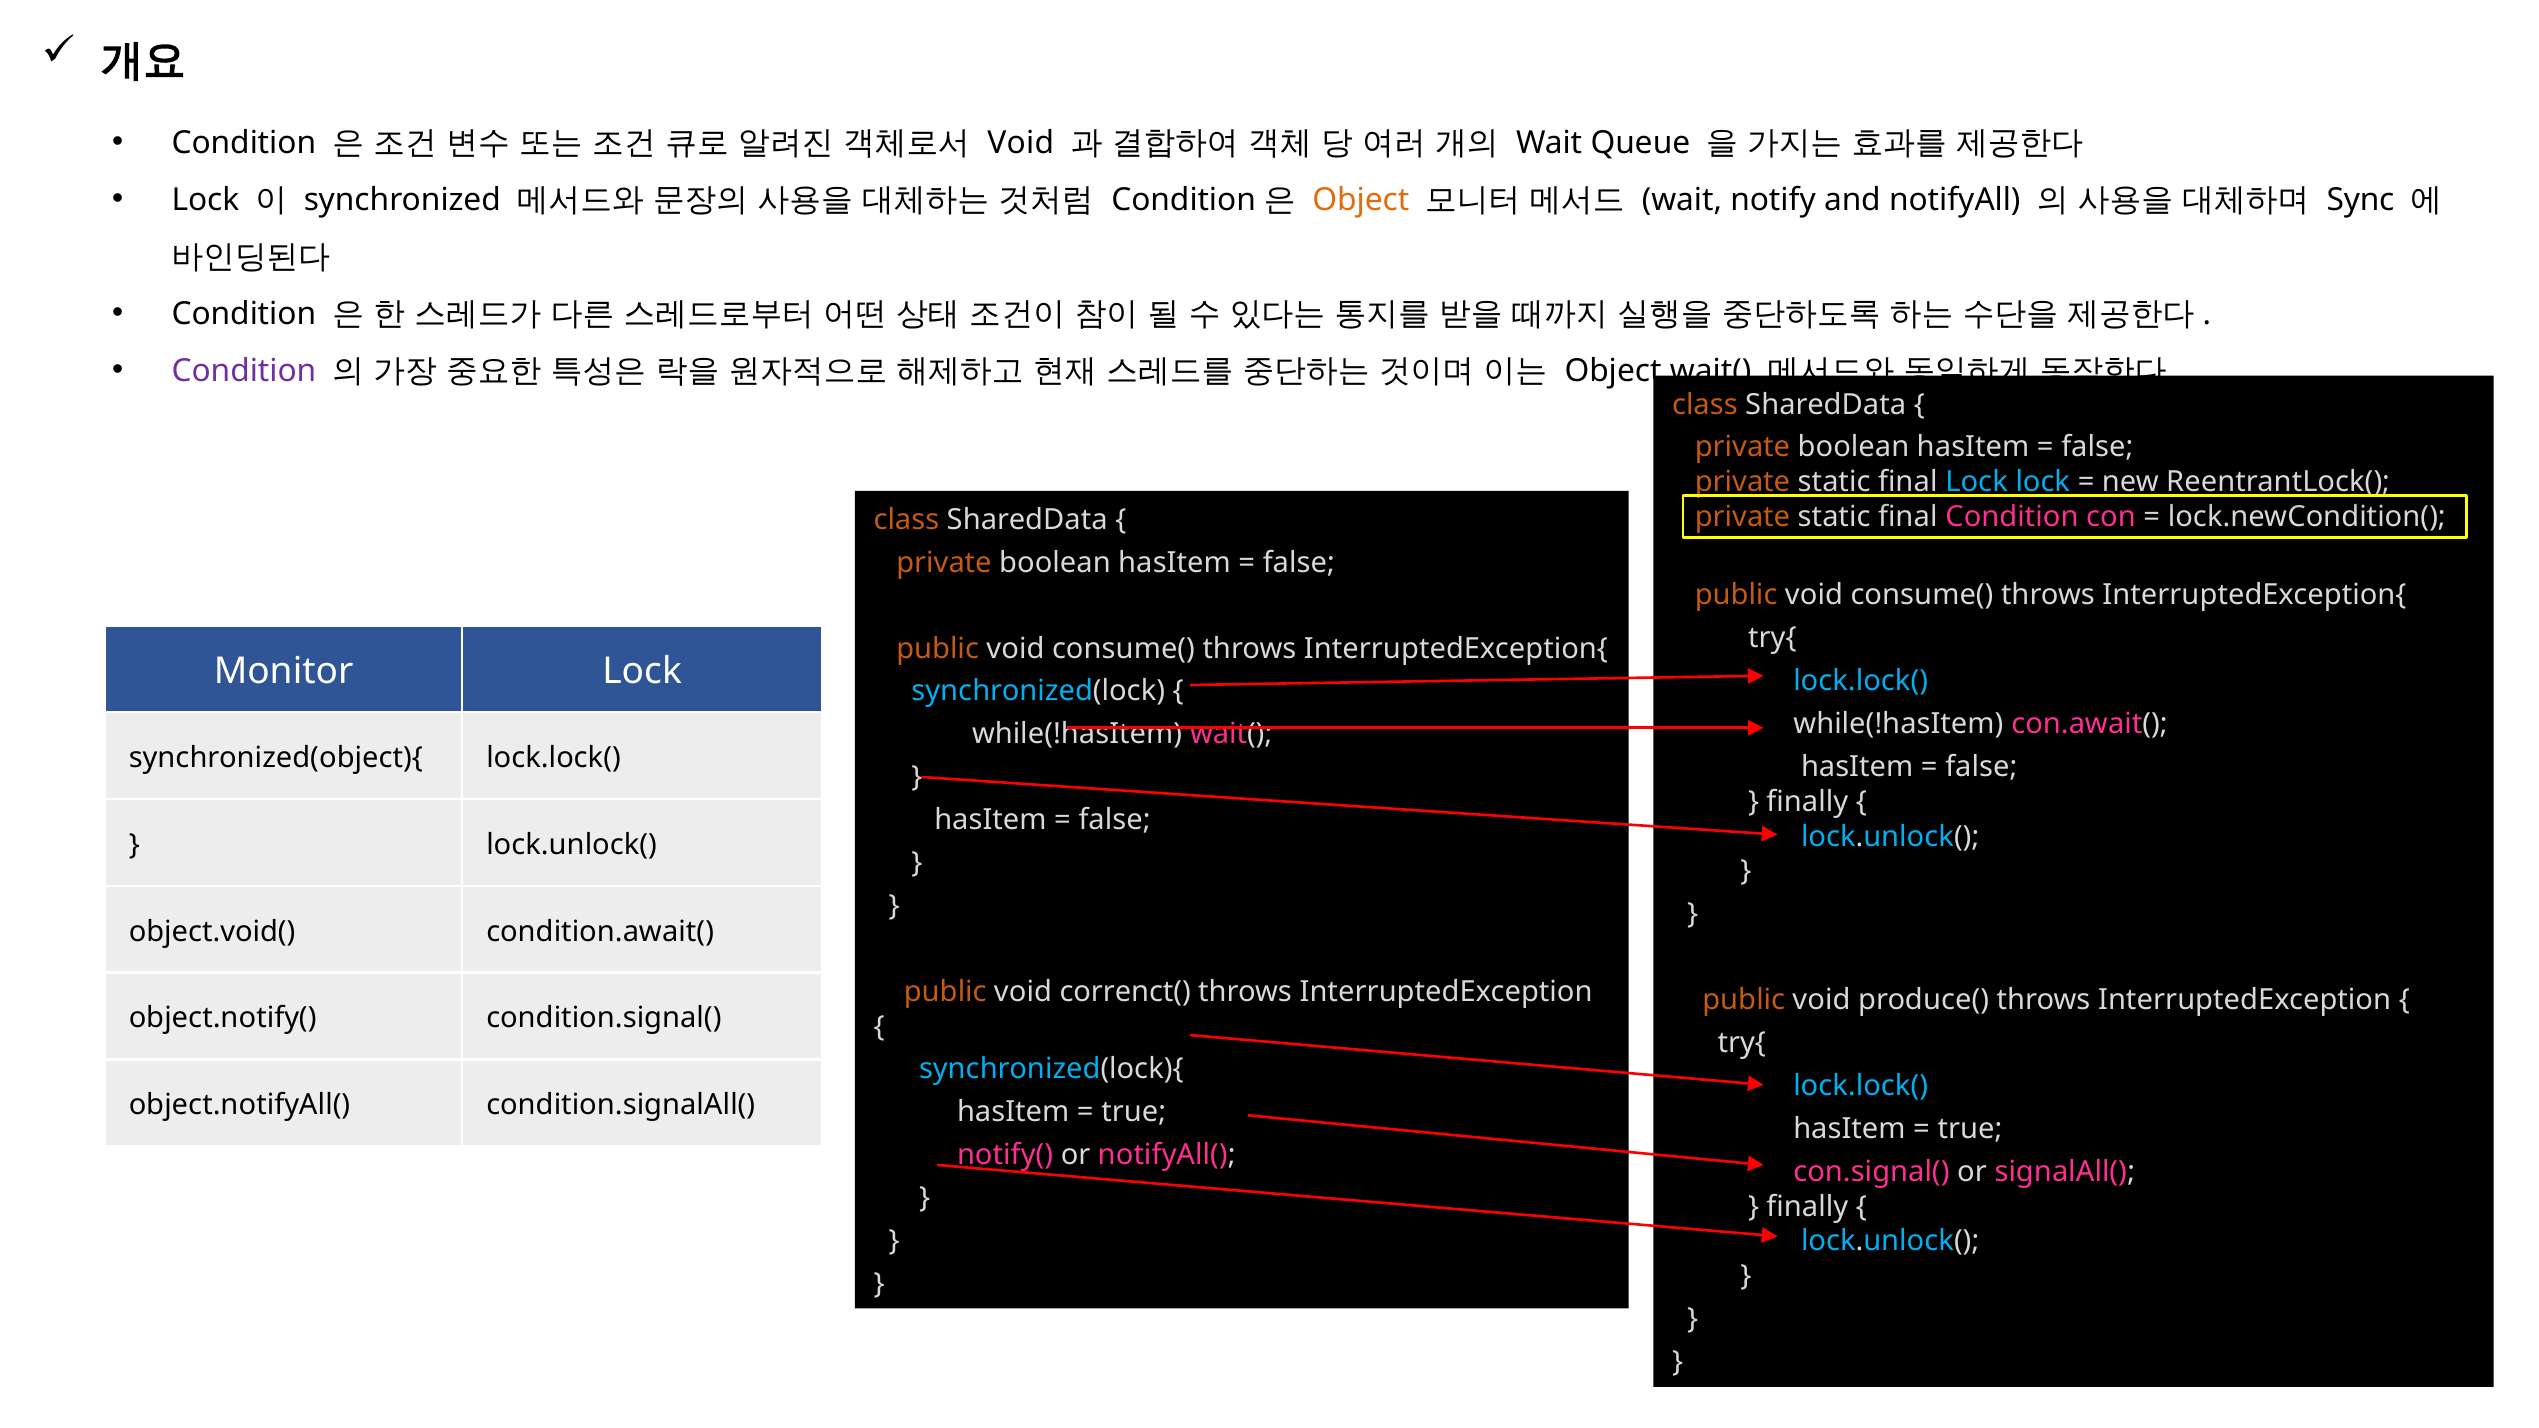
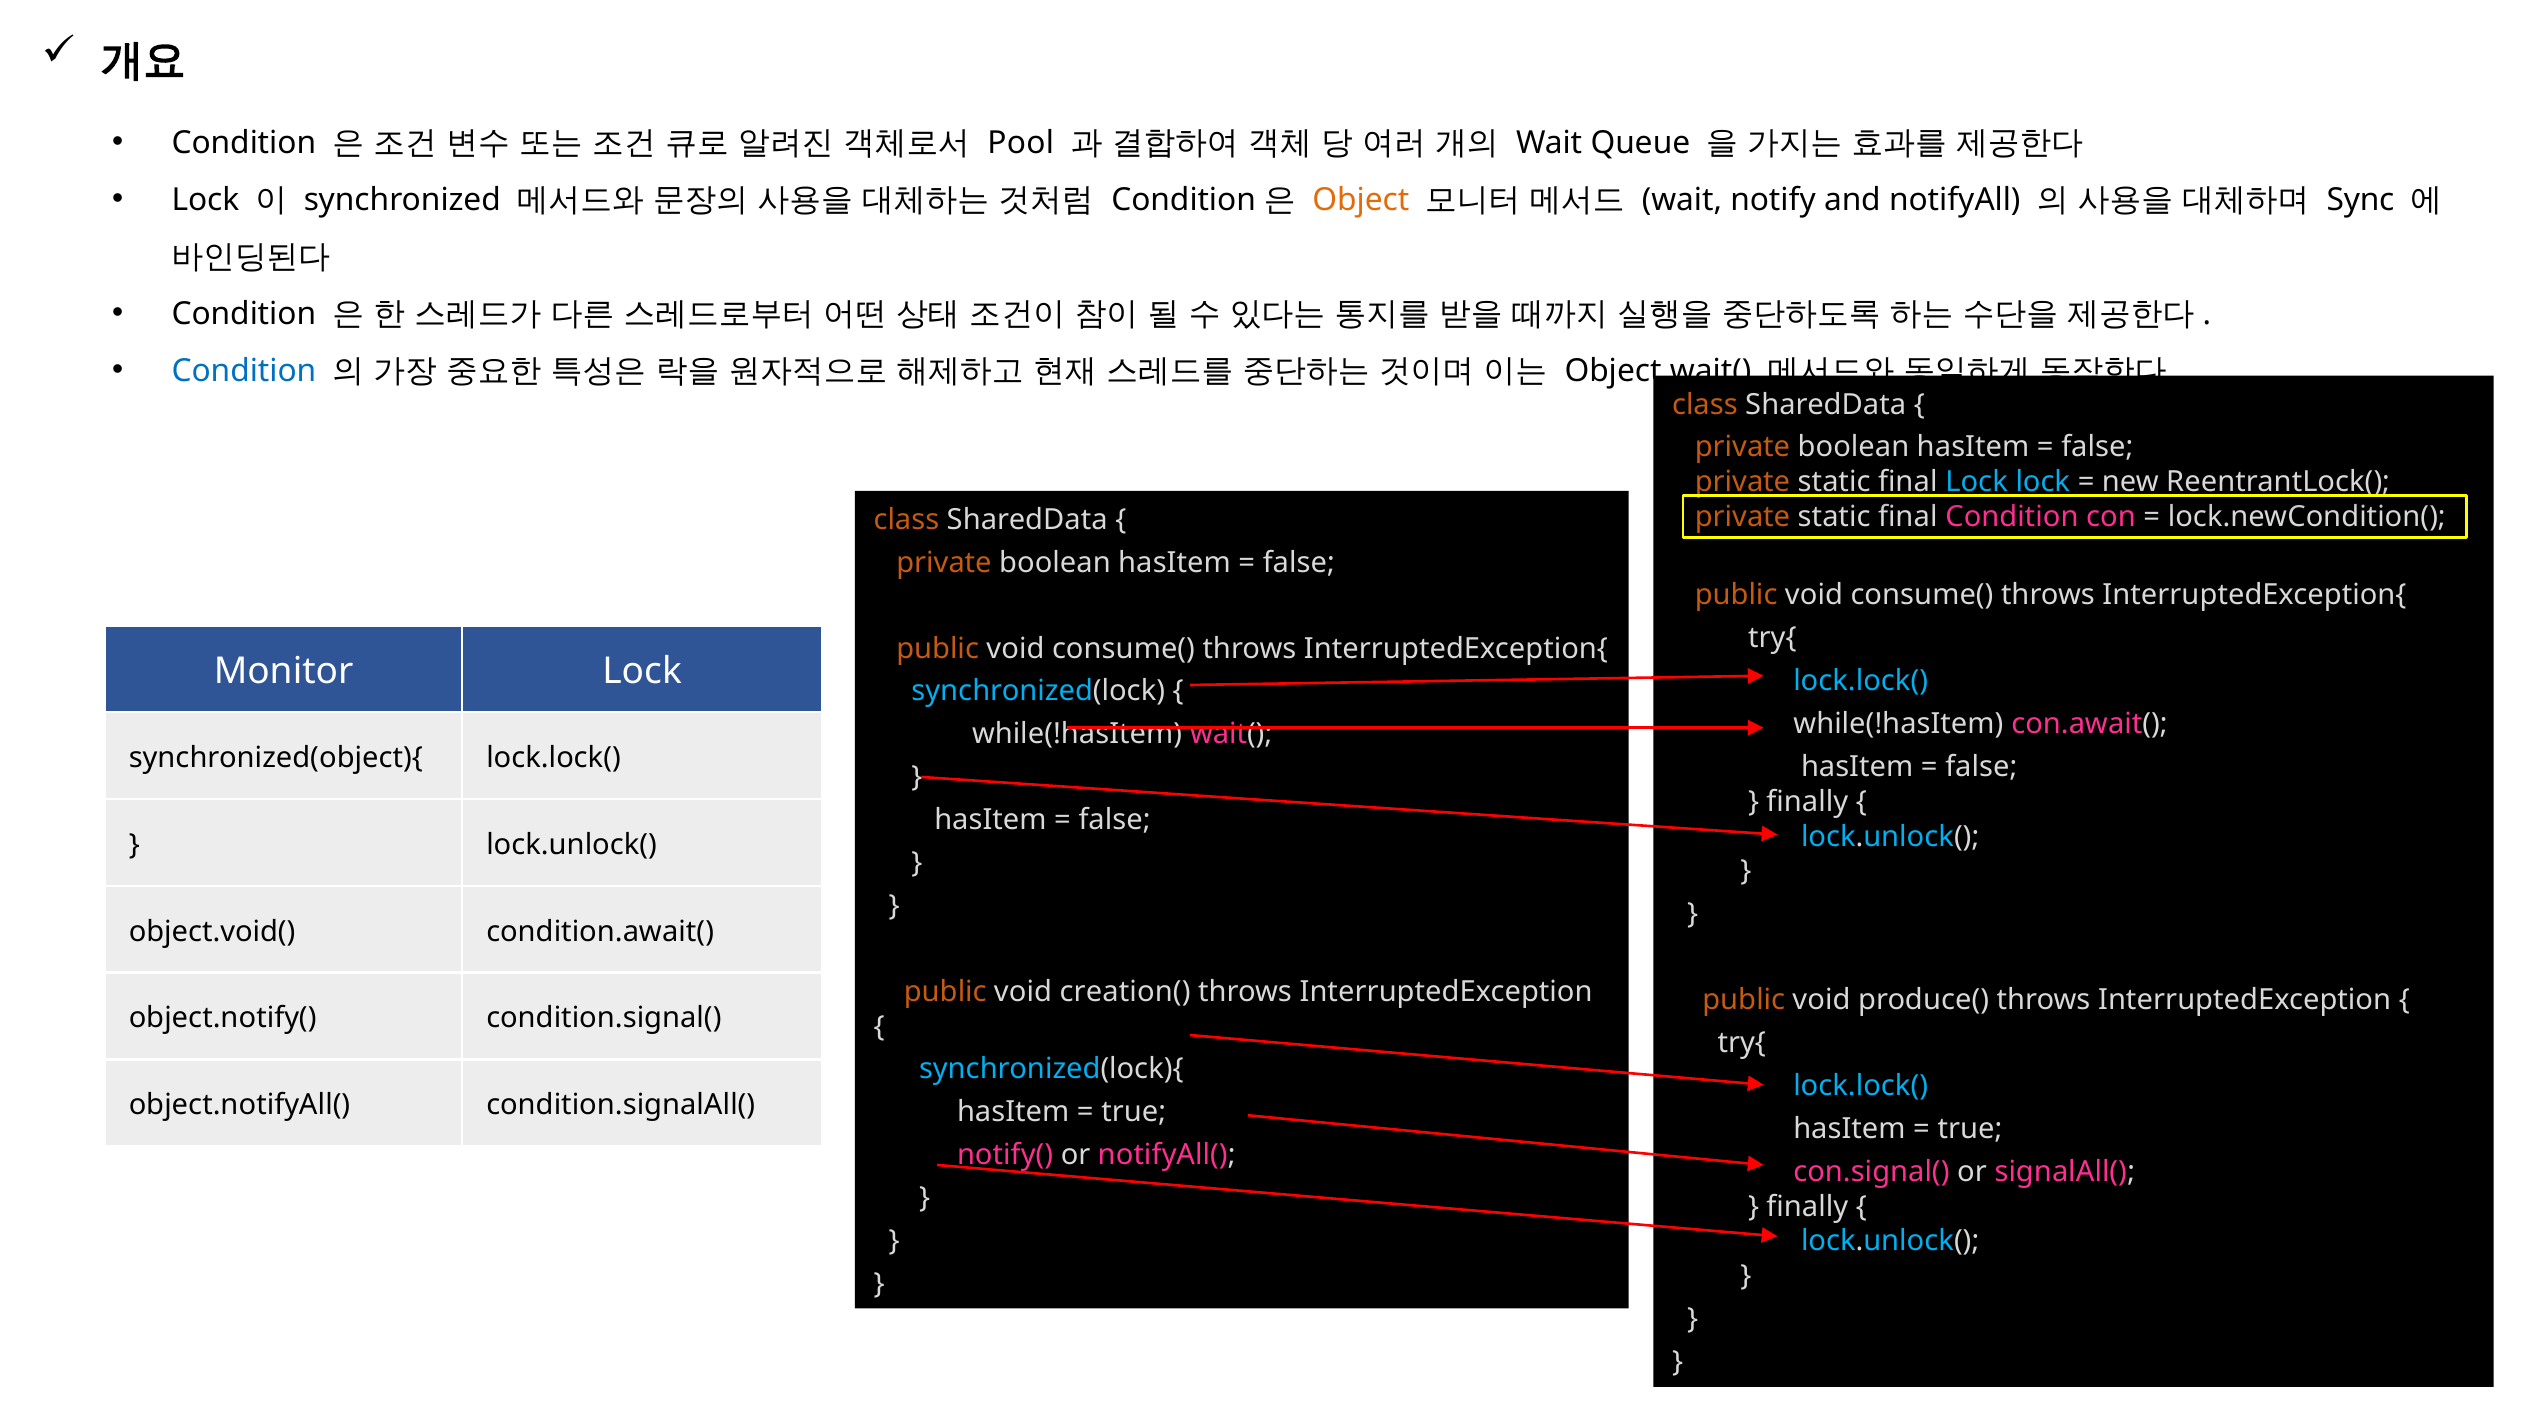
Void at (1021, 143): Void -> Pool
Condition at (244, 371) colour: purple -> blue
correnct(: correnct( -> creation(
